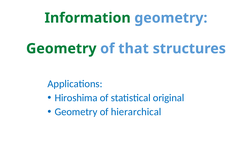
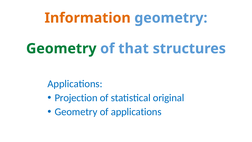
Information colour: green -> orange
Hiroshima: Hiroshima -> Projection
of hierarchical: hierarchical -> applications
